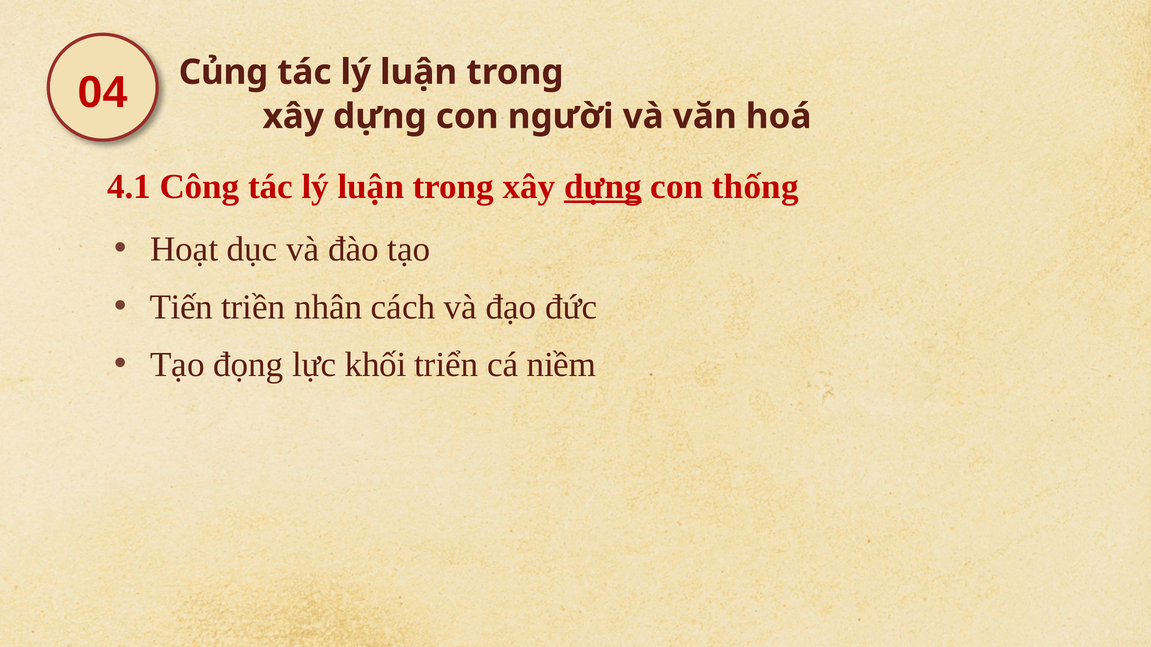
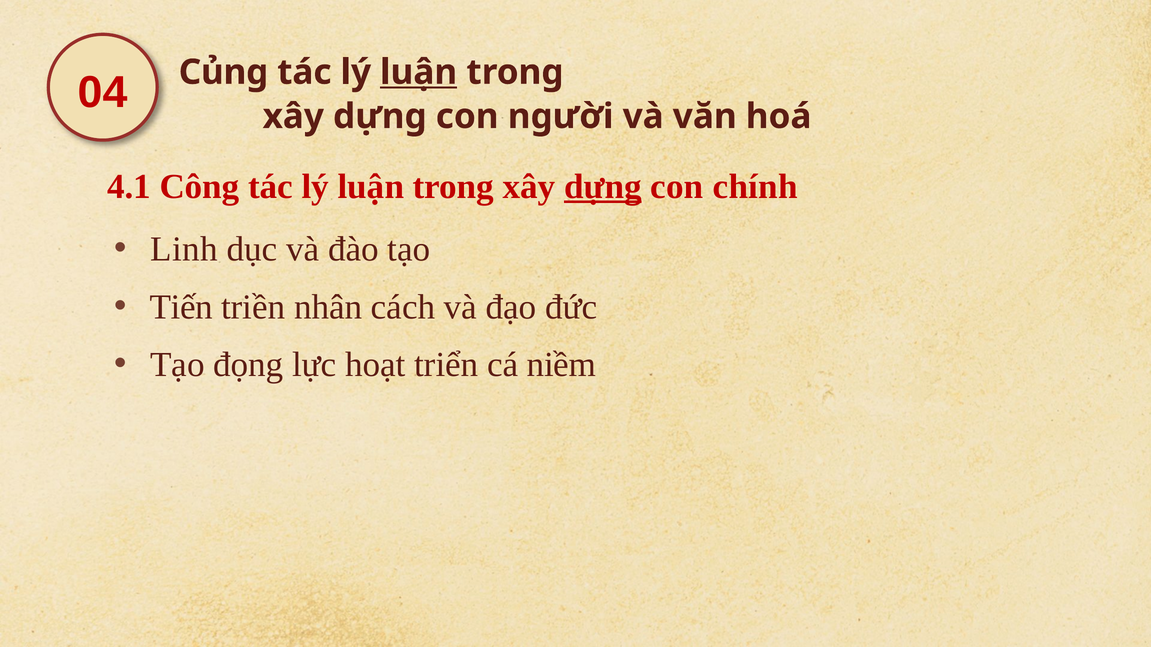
luận at (419, 72) underline: none -> present
thống: thống -> chính
Hoạt: Hoạt -> Linh
khối: khối -> hoạt
